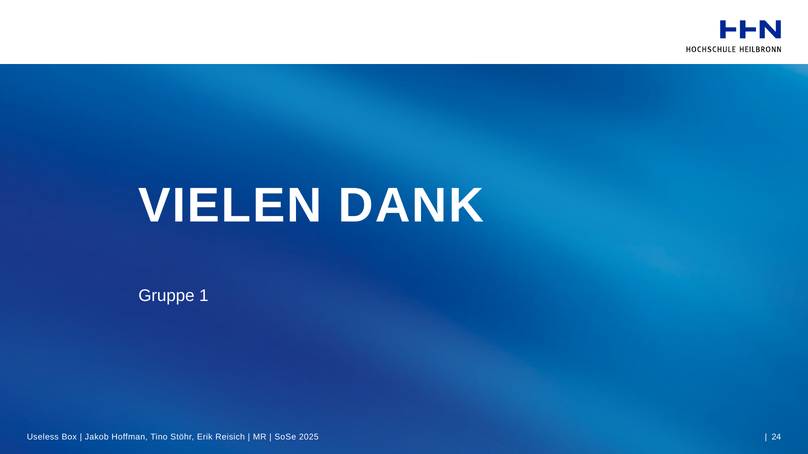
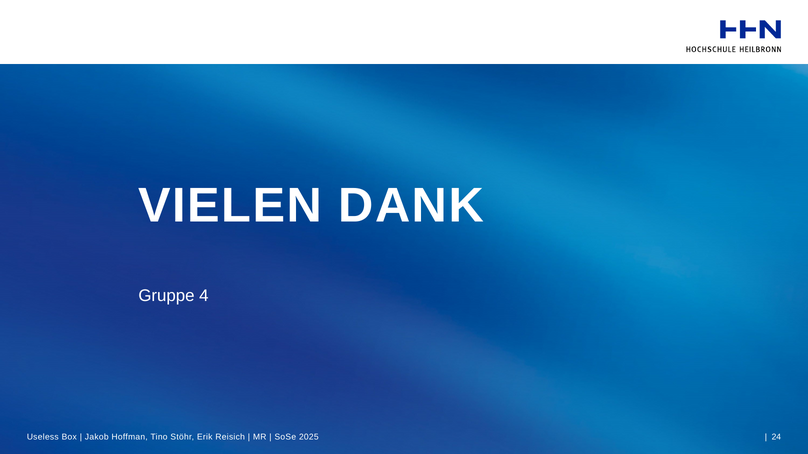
1: 1 -> 4
